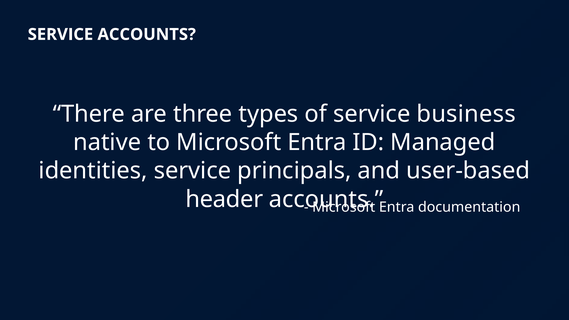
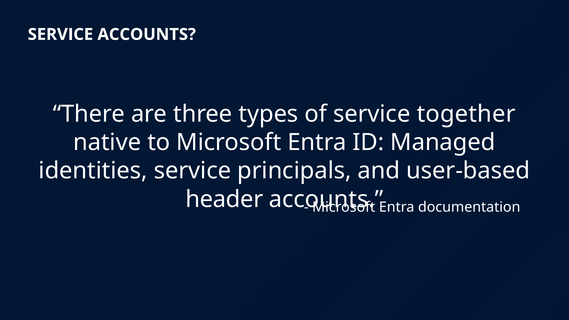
business: business -> together
